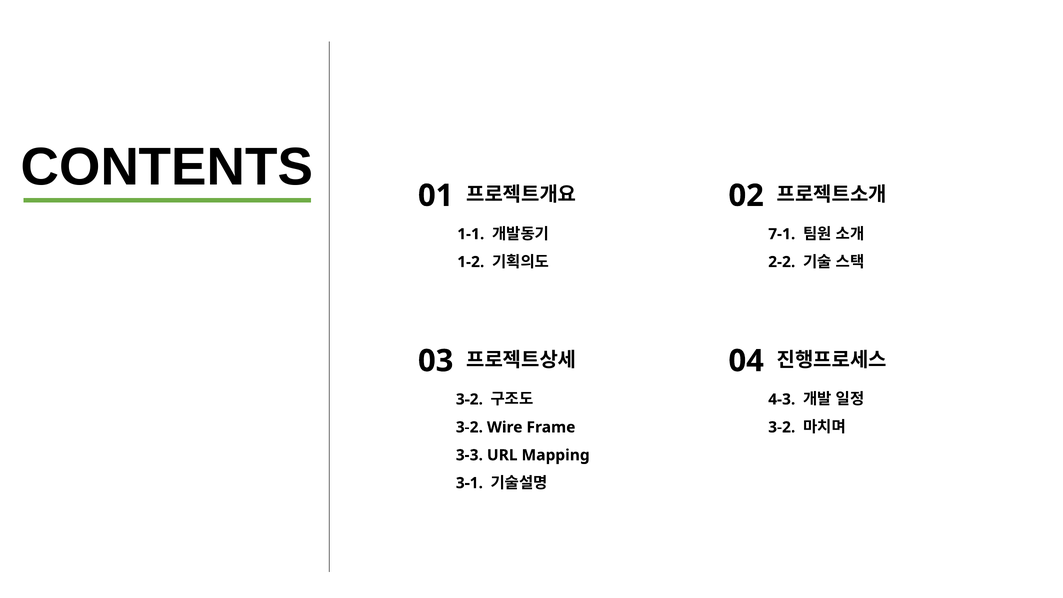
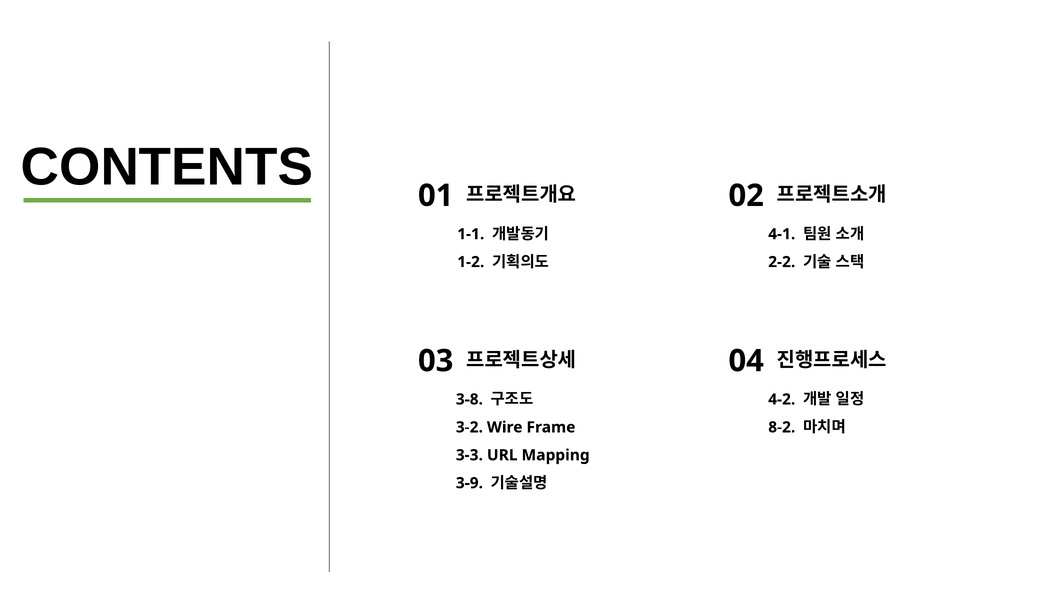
7-1: 7-1 -> 4-1
3-2 at (469, 399): 3-2 -> 3-8
4-3: 4-3 -> 4-2
3-2 at (782, 427): 3-2 -> 8-2
3-1: 3-1 -> 3-9
